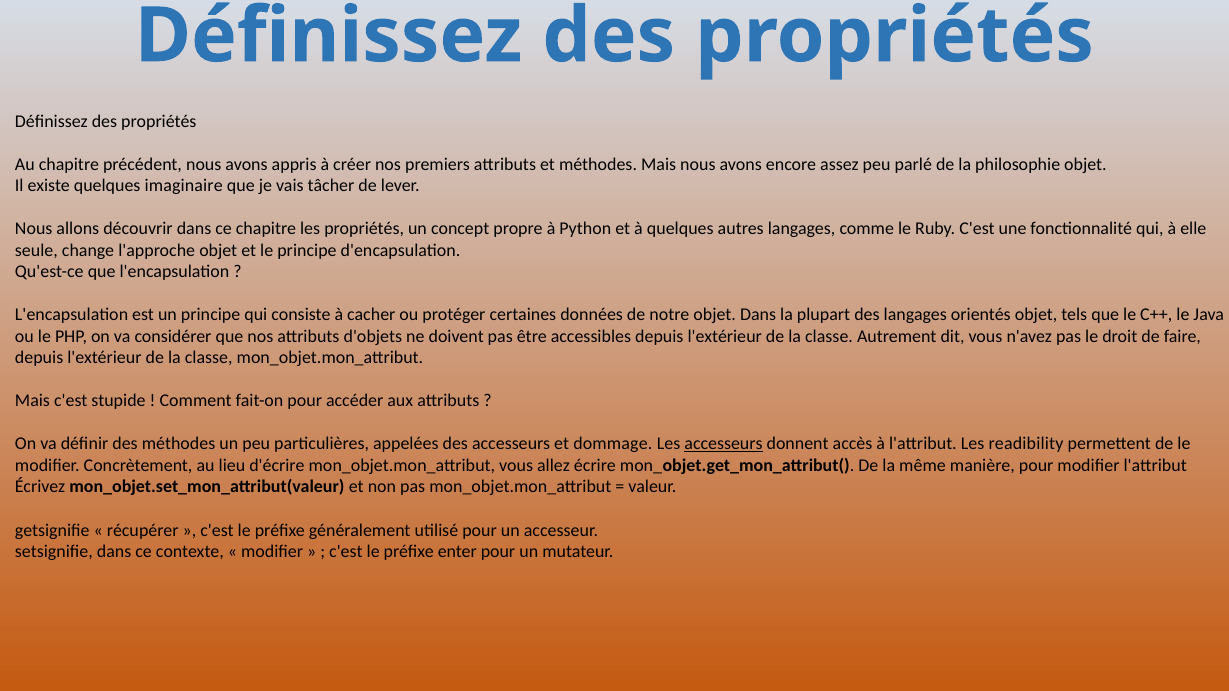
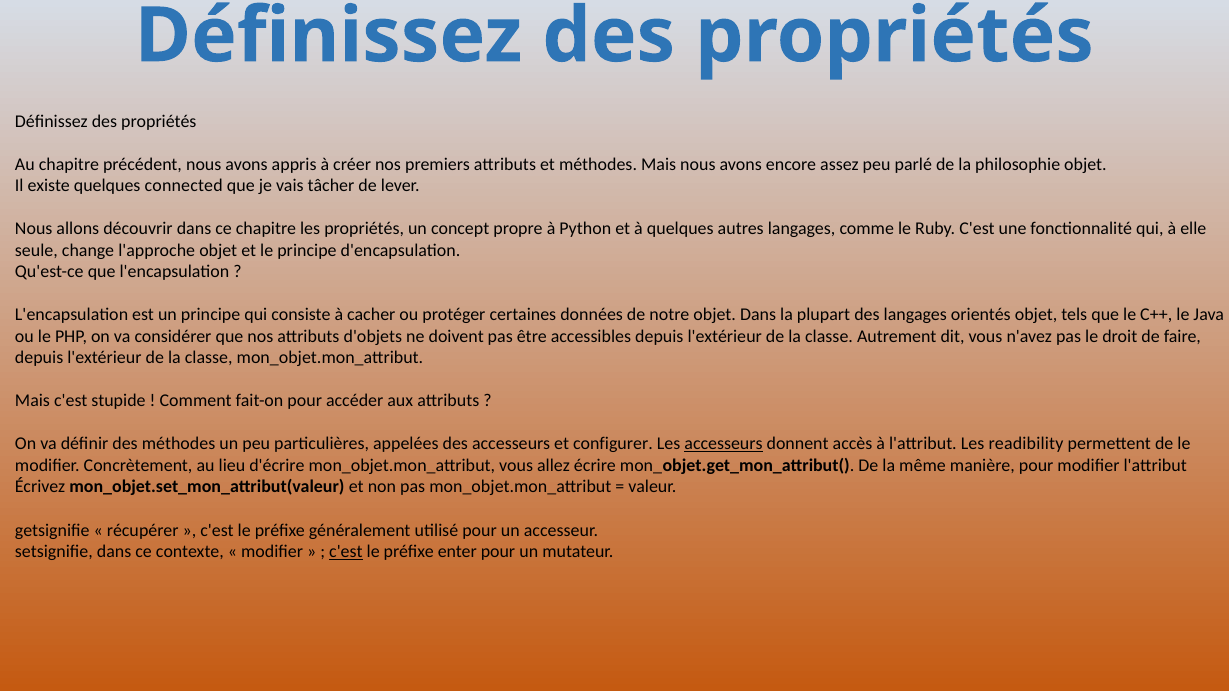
imaginaire: imaginaire -> connected
dommage: dommage -> configurer
c'est at (346, 552) underline: none -> present
